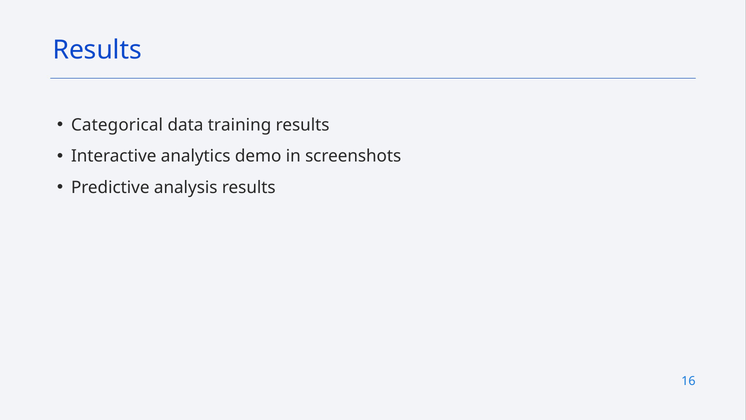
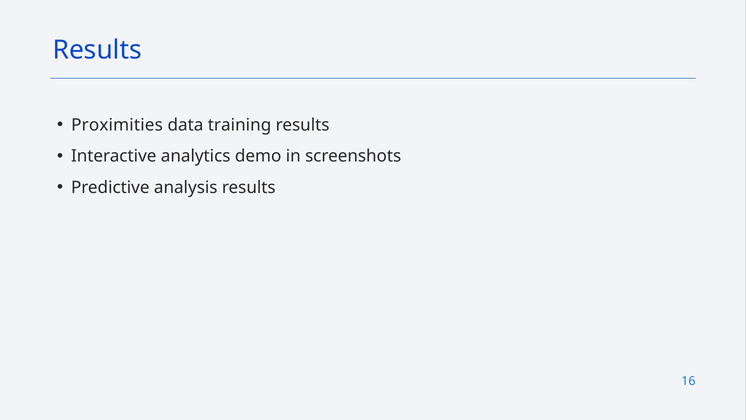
Categorical: Categorical -> Proximities
